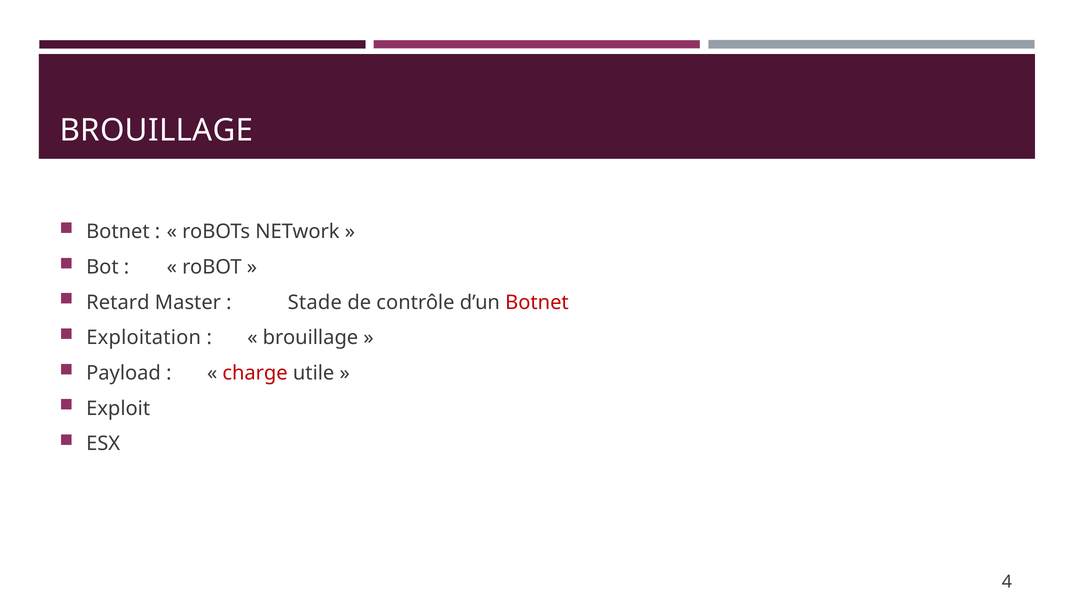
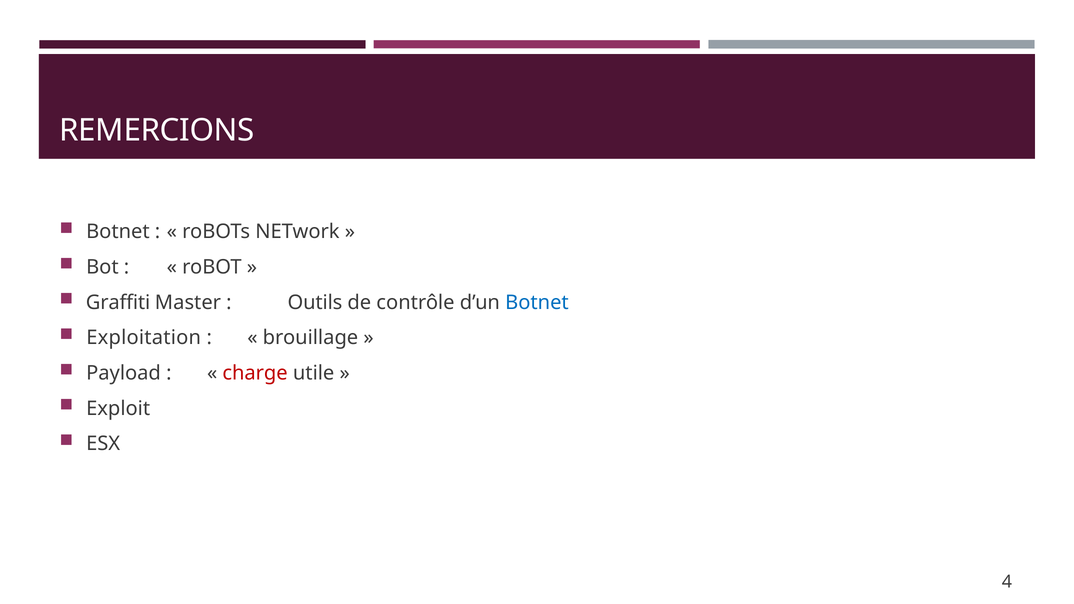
BROUILLAGE at (156, 130): BROUILLAGE -> REMERCIONS
Retard: Retard -> Graffiti
Stade: Stade -> Outils
Botnet at (537, 302) colour: red -> blue
